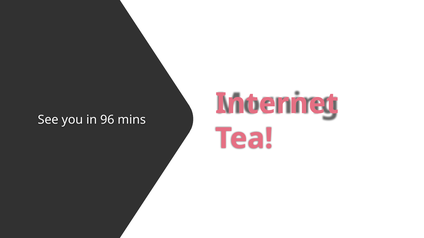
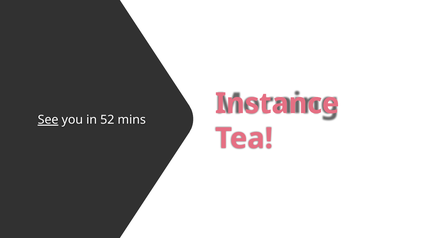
Internet: Internet -> Instance
See underline: none -> present
96: 96 -> 52
